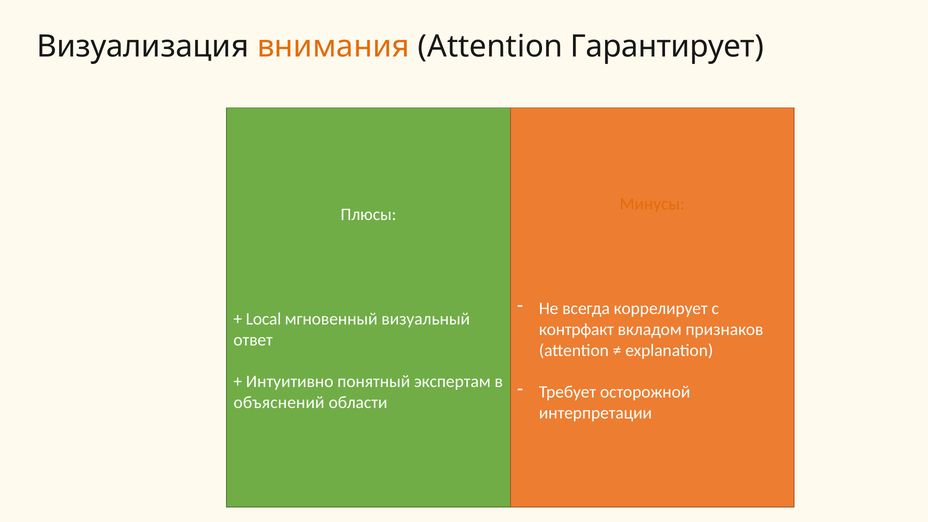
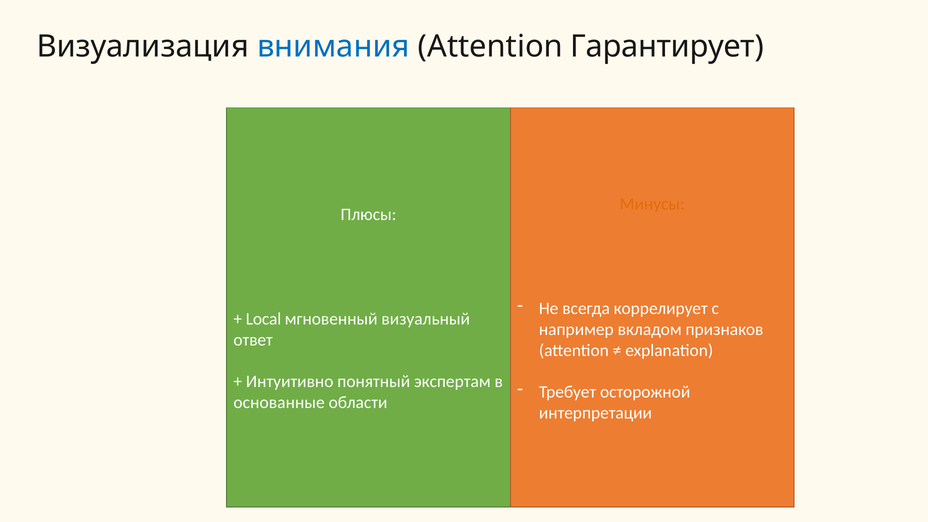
внимания colour: orange -> blue
контрфакт: контрфакт -> например
объяснений: объяснений -> основанные
